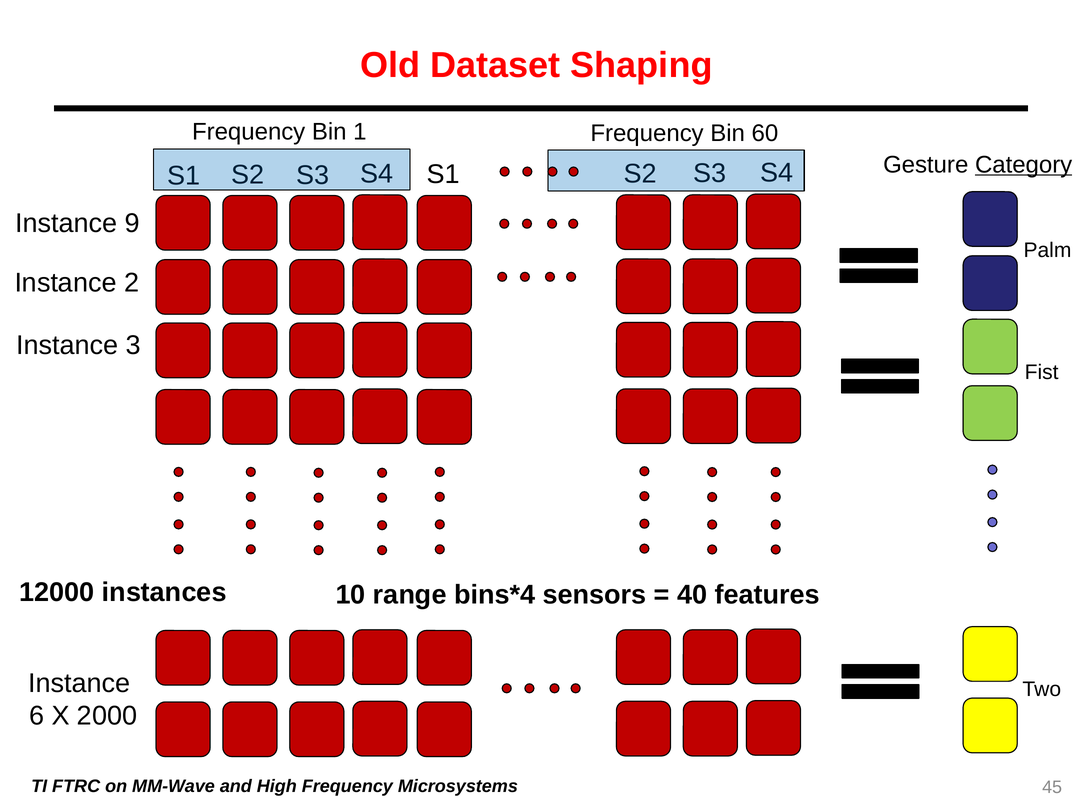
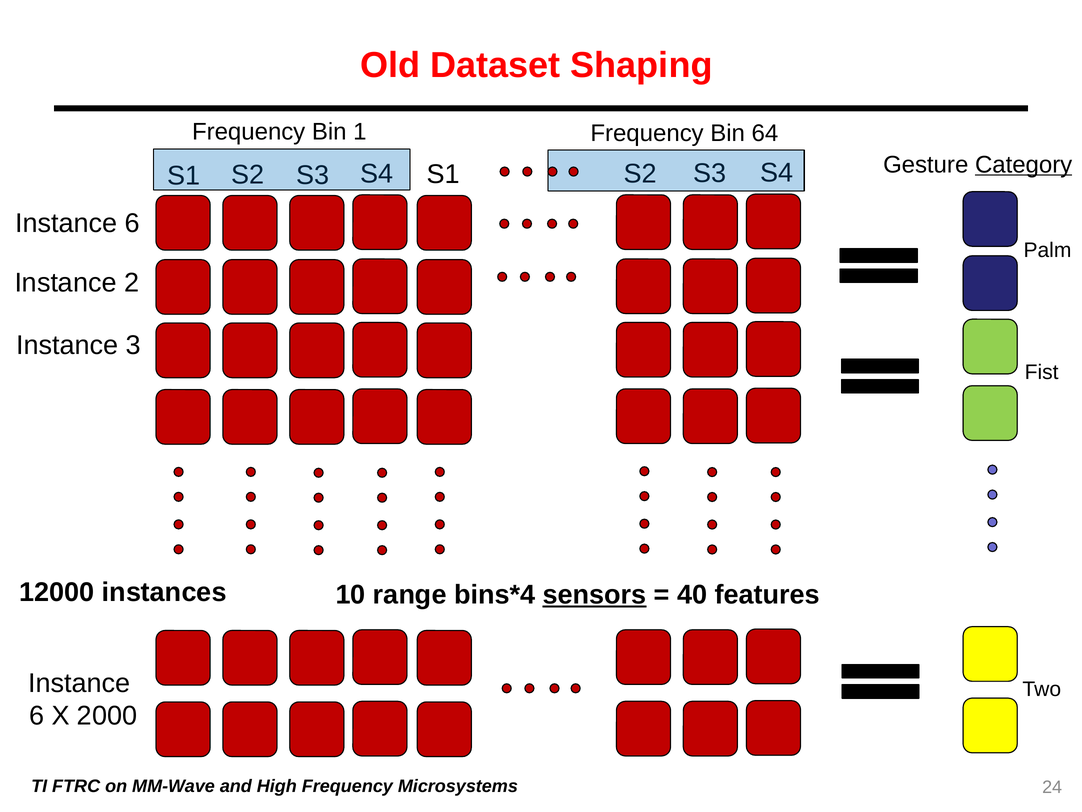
60: 60 -> 64
9 at (132, 223): 9 -> 6
sensors underline: none -> present
45: 45 -> 24
